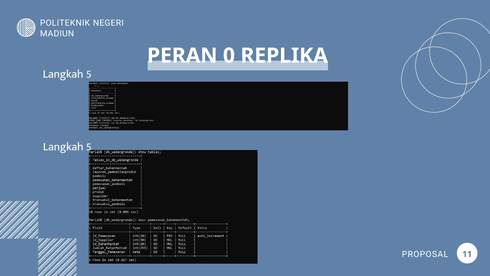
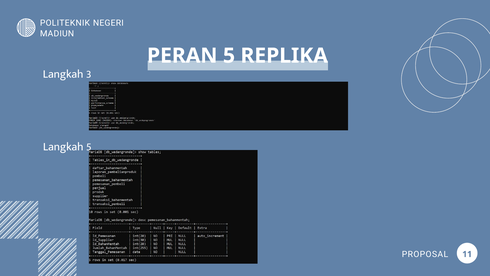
PERAN 0: 0 -> 5
5 at (89, 74): 5 -> 3
